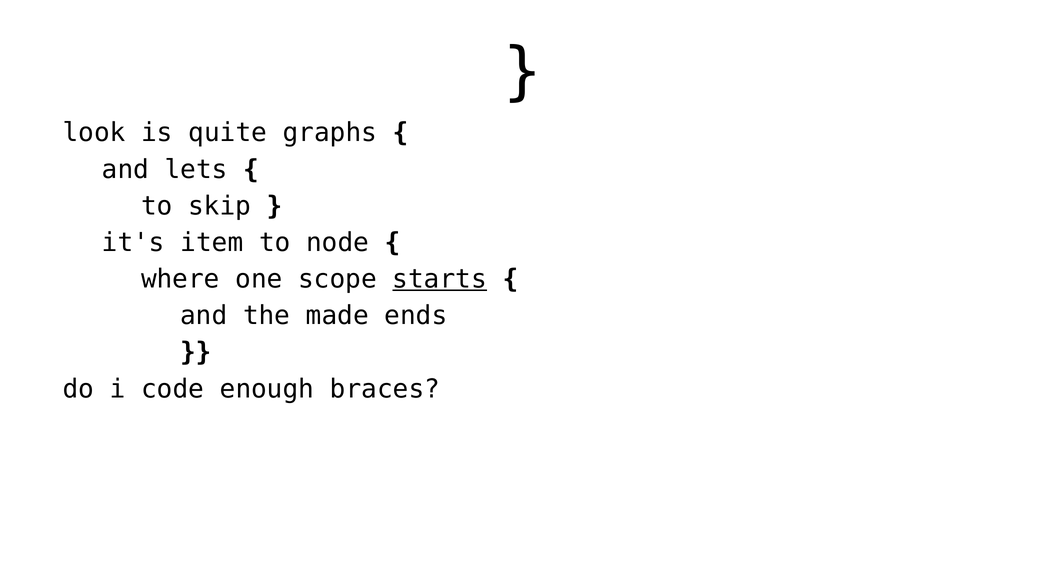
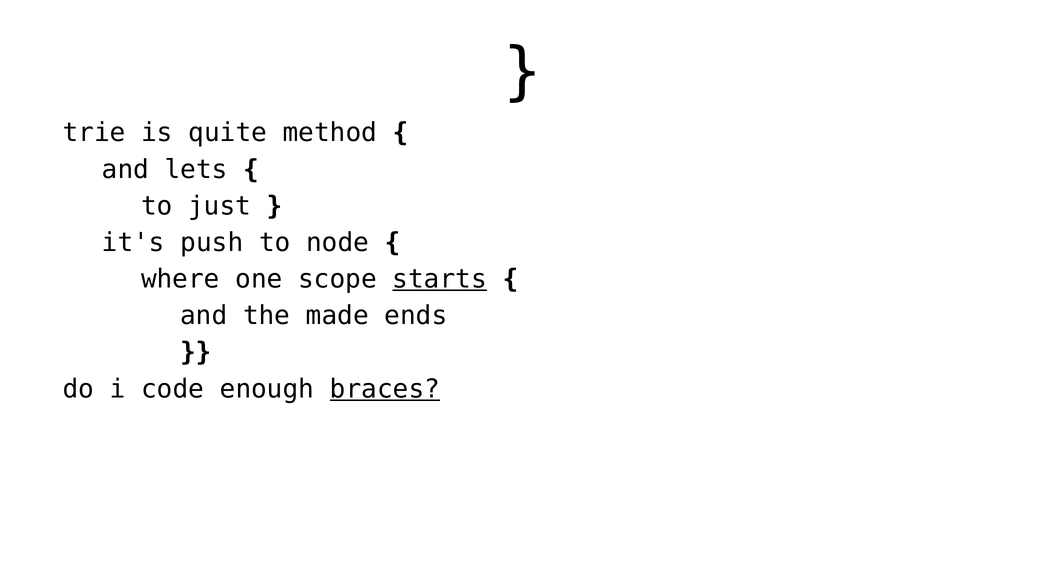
look: look -> trie
graphs: graphs -> method
skip: skip -> just
item: item -> push
braces underline: none -> present
